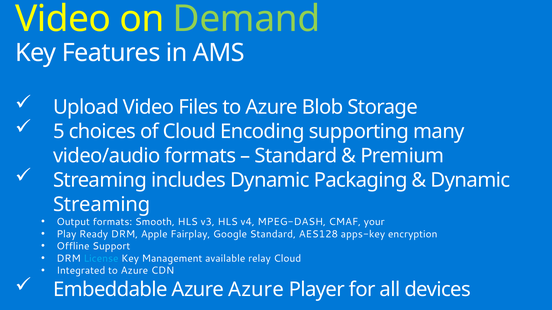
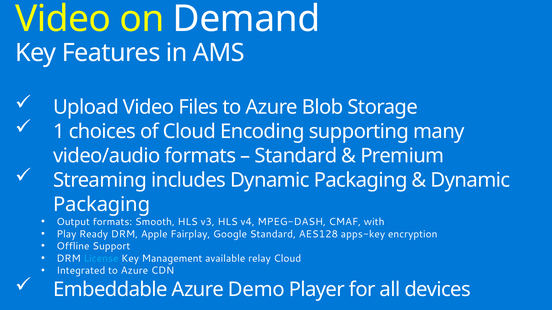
Demand colour: light green -> white
5: 5 -> 1
Streaming at (102, 205): Streaming -> Packaging
your: your -> with
Azure Azure: Azure -> Demo
